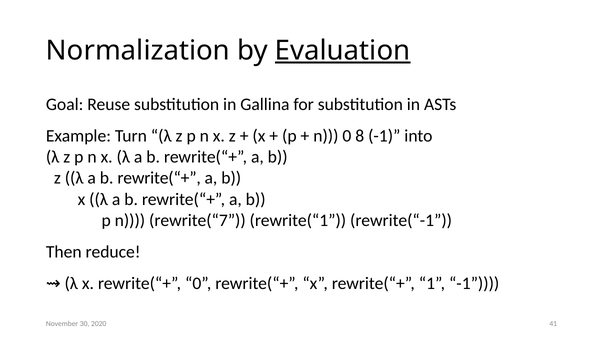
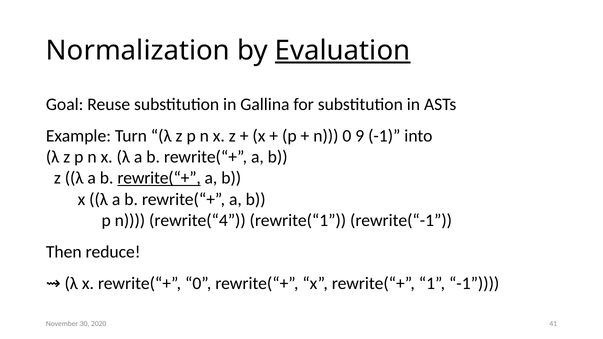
8: 8 -> 9
rewrite(“+ at (159, 178) underline: none -> present
rewrite(“7: rewrite(“7 -> rewrite(“4
